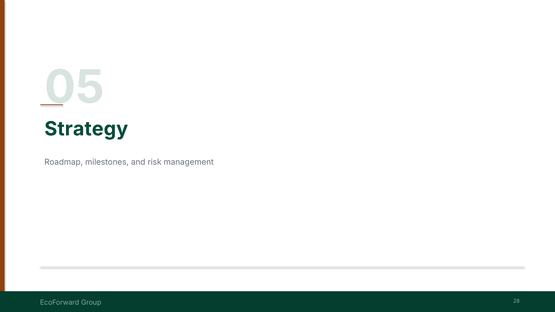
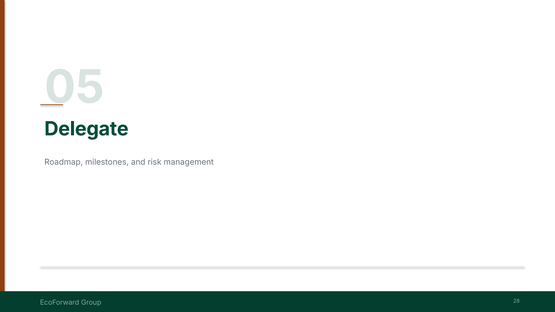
Strategy: Strategy -> Delegate
